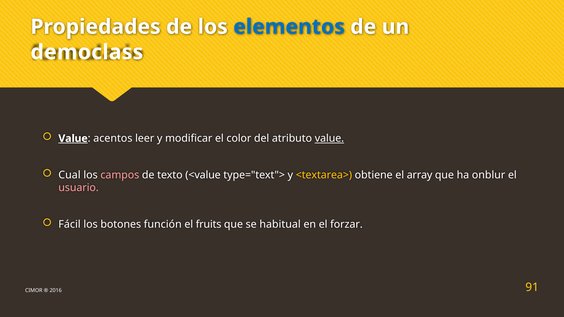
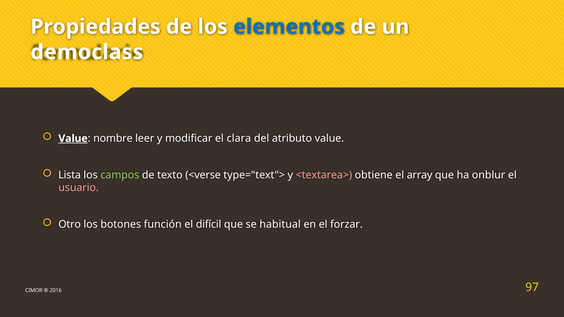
acentos: acentos -> nombre
color: color -> clara
value at (329, 139) underline: present -> none
Cual: Cual -> Lista
campos colour: pink -> light green
<value: <value -> <verse
<textarea> colour: yellow -> pink
Fácil: Fácil -> Otro
fruits: fruits -> difícil
91: 91 -> 97
